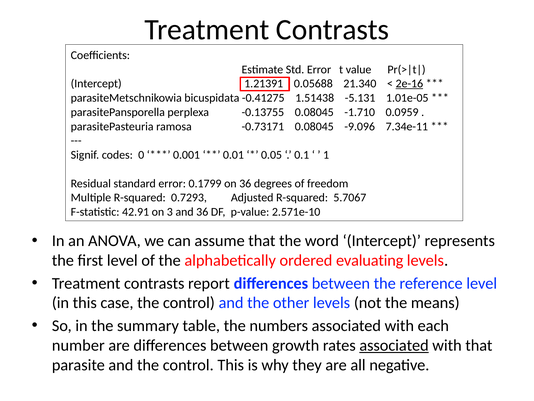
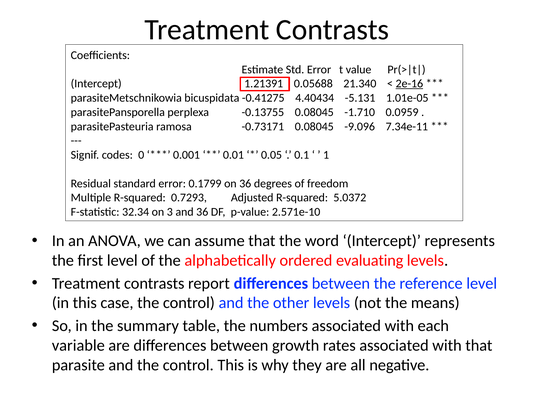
1.51438: 1.51438 -> 4.40434
5.7067: 5.7067 -> 5.0372
42.91: 42.91 -> 32.34
number: number -> variable
associated at (394, 345) underline: present -> none
